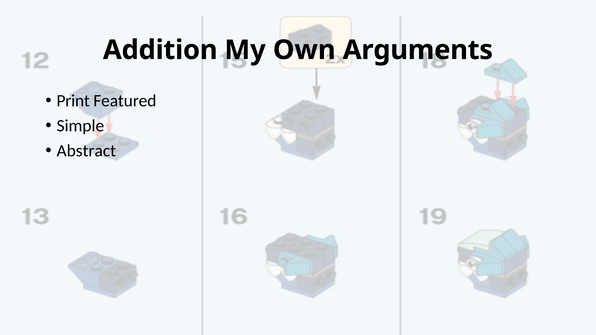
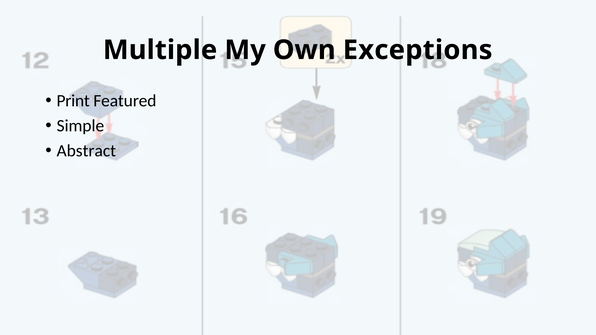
Addition: Addition -> Multiple
Arguments: Arguments -> Exceptions
